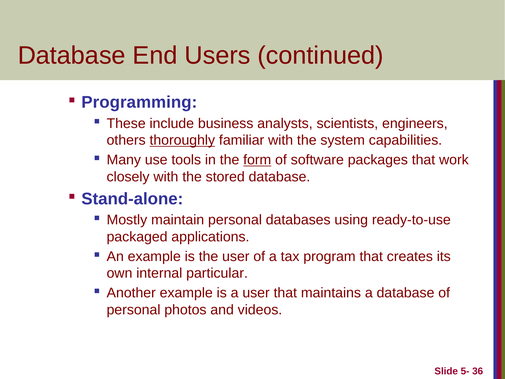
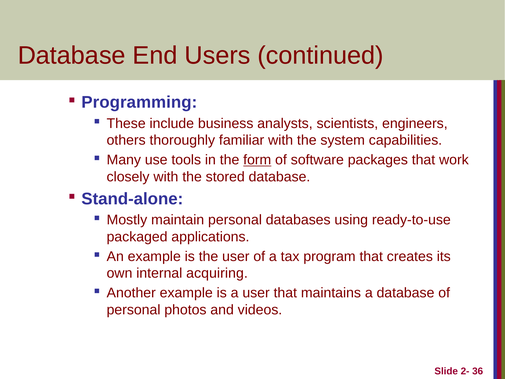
thoroughly underline: present -> none
particular: particular -> acquiring
5-: 5- -> 2-
